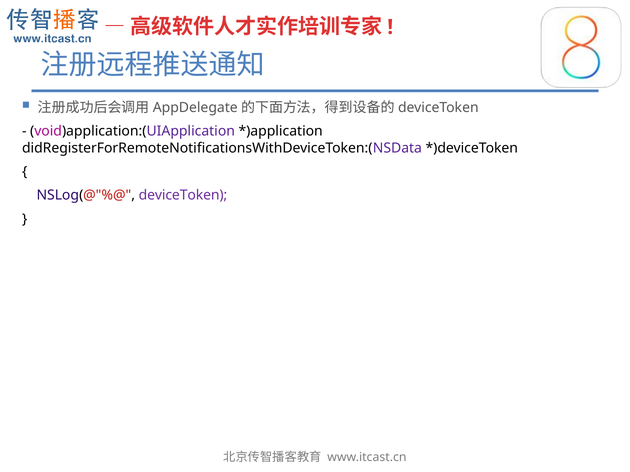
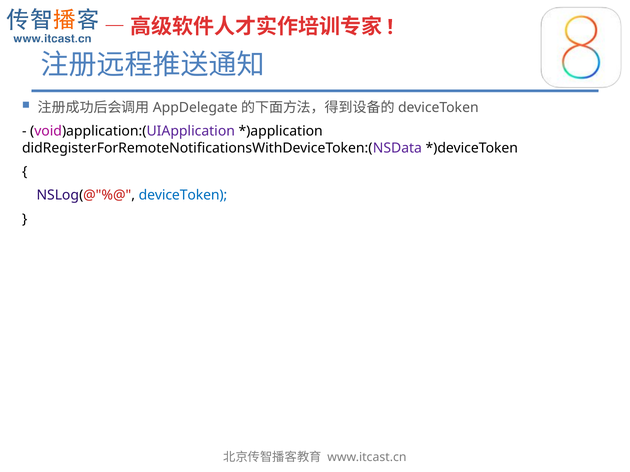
deviceToken colour: purple -> blue
